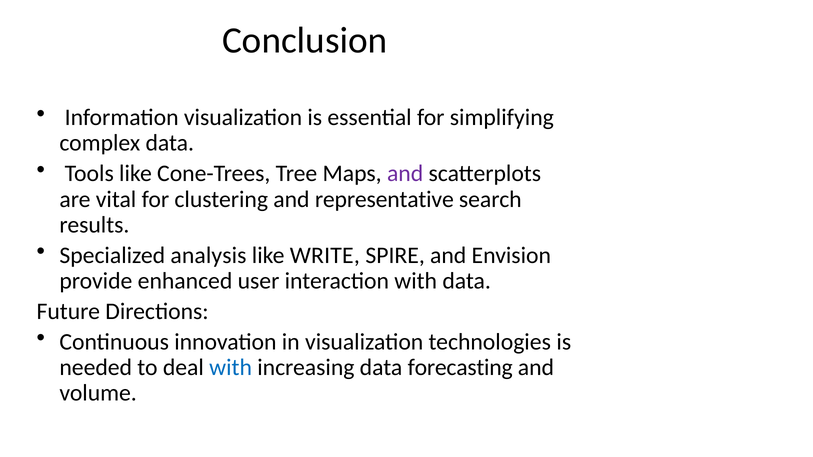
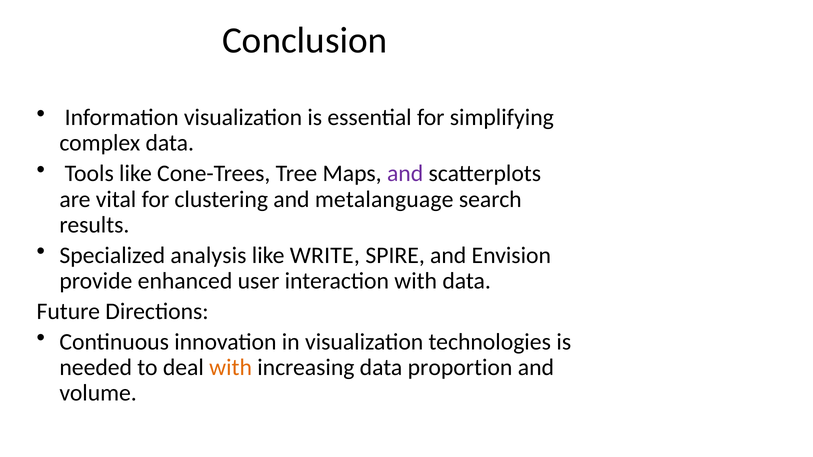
representative: representative -> metalanguage
with at (231, 368) colour: blue -> orange
forecasting: forecasting -> proportion
